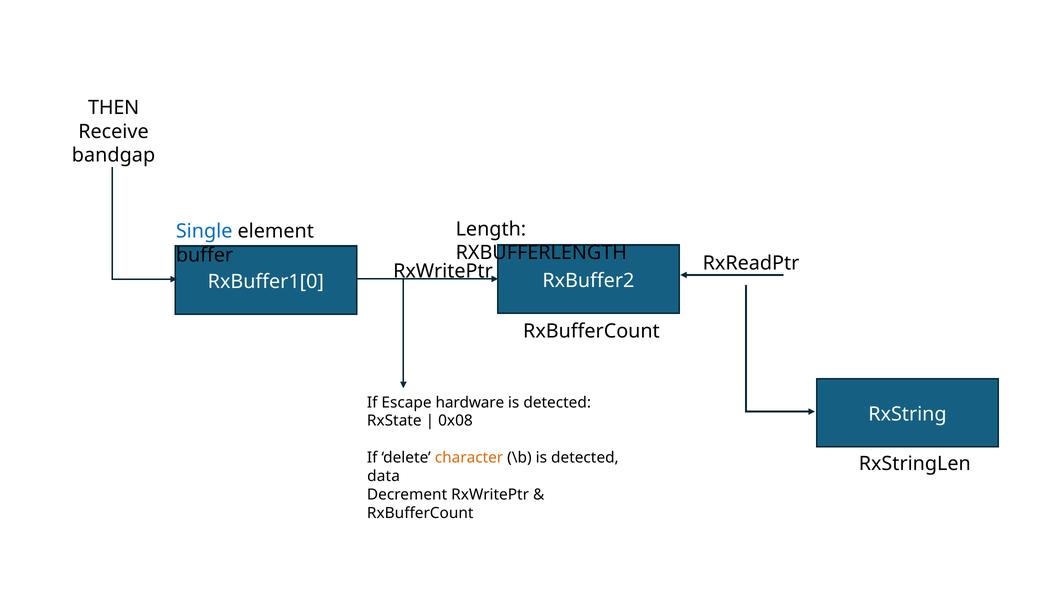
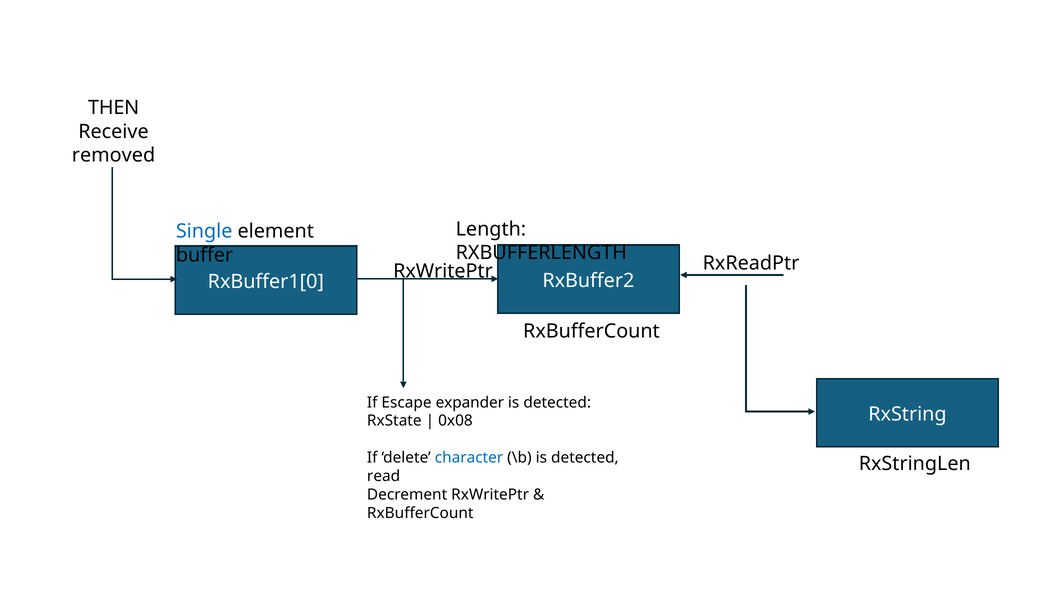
bandgap: bandgap -> removed
hardware: hardware -> expander
character colour: orange -> blue
data: data -> read
